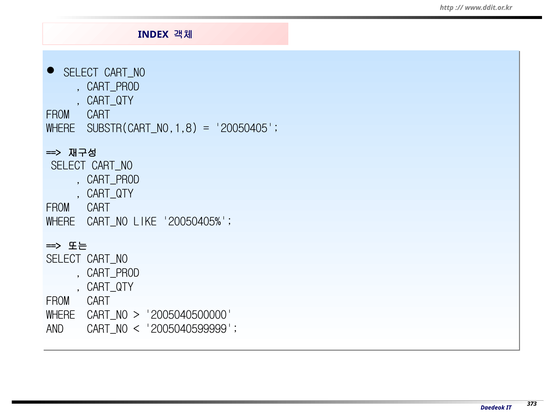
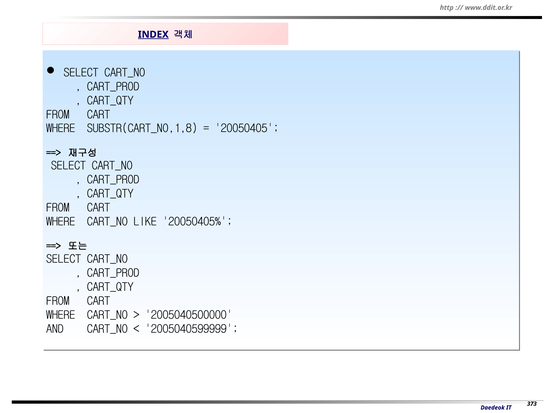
INDEX underline: none -> present
